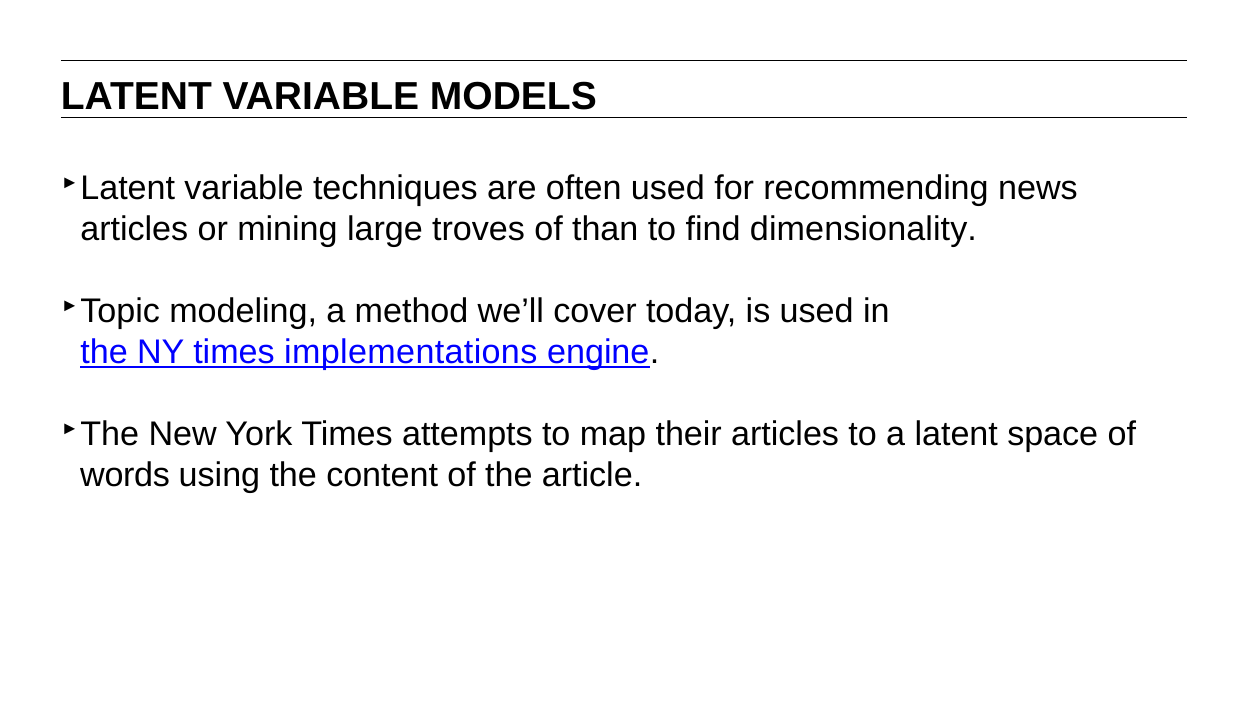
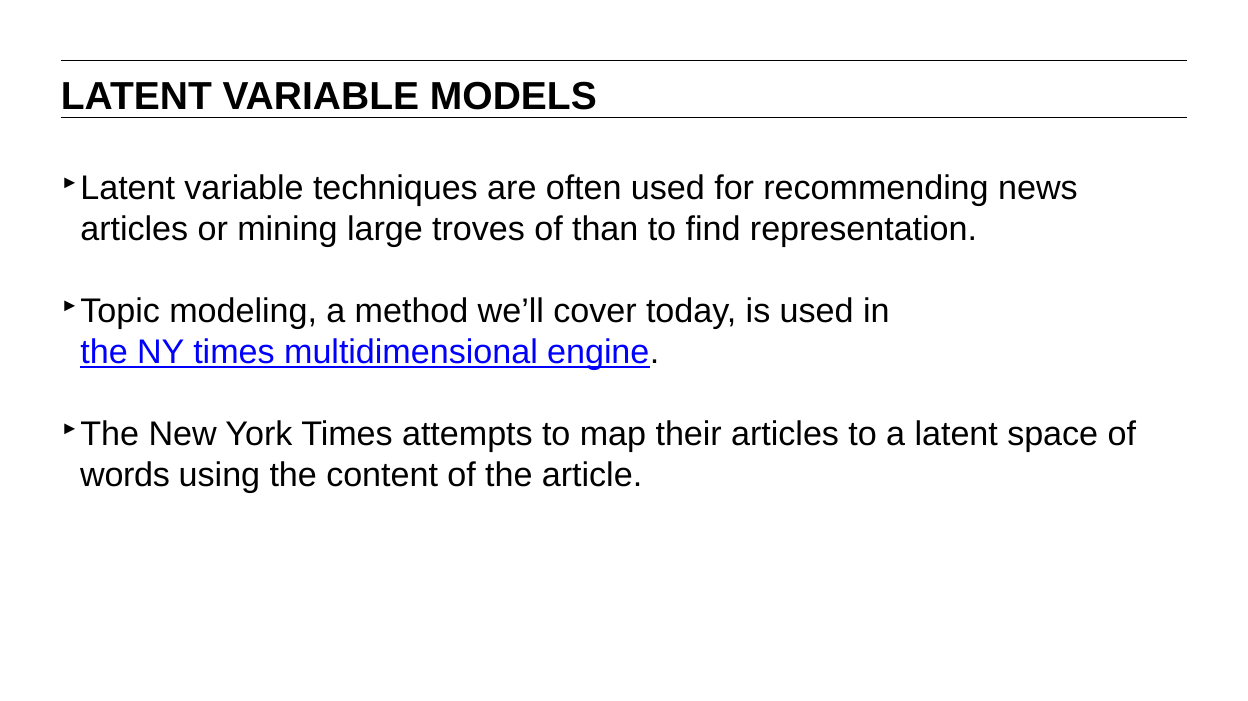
dimensionality: dimensionality -> representation
implementations: implementations -> multidimensional
